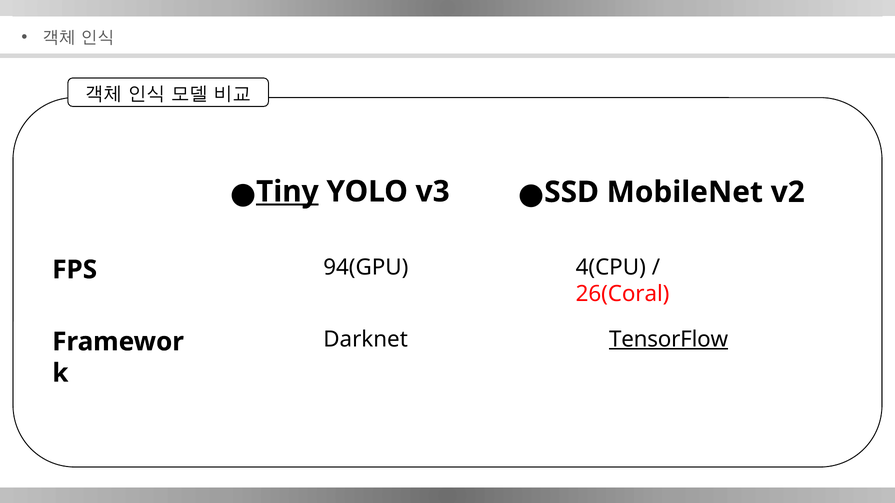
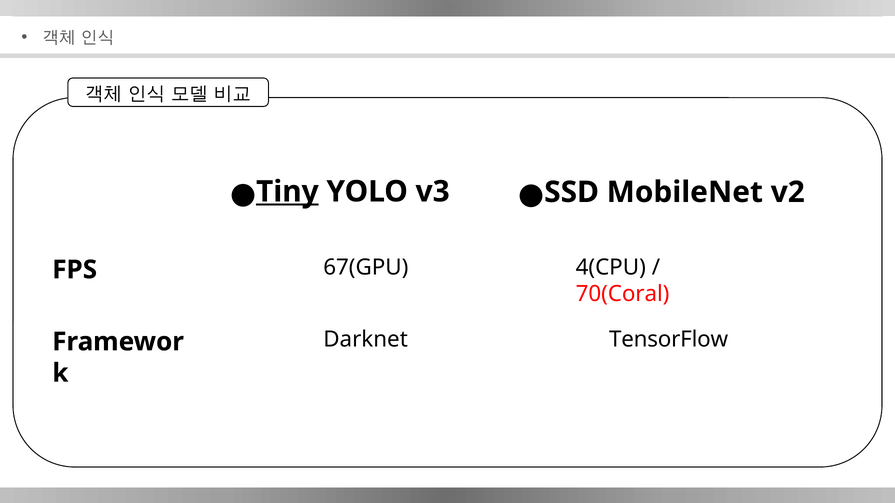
94(GPU: 94(GPU -> 67(GPU
26(Coral: 26(Coral -> 70(Coral
TensorFlow underline: present -> none
